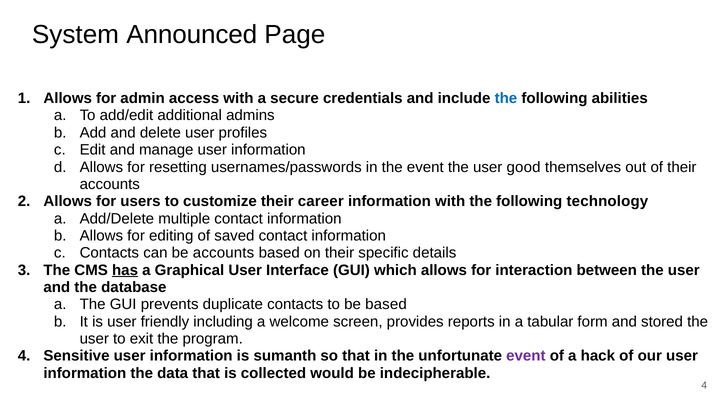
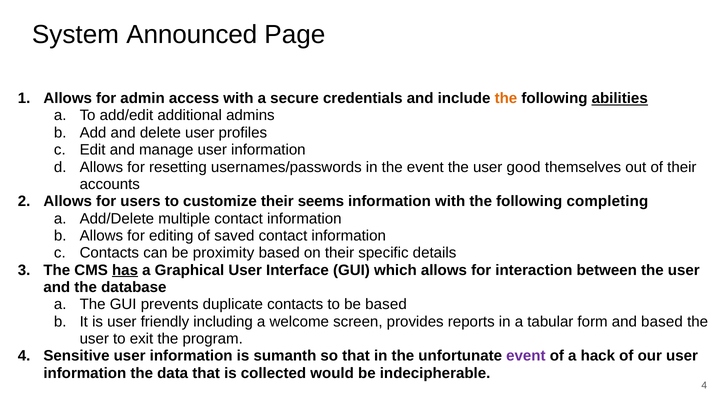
the at (506, 98) colour: blue -> orange
abilities underline: none -> present
career: career -> seems
technology: technology -> completing
be accounts: accounts -> proximity
and stored: stored -> based
